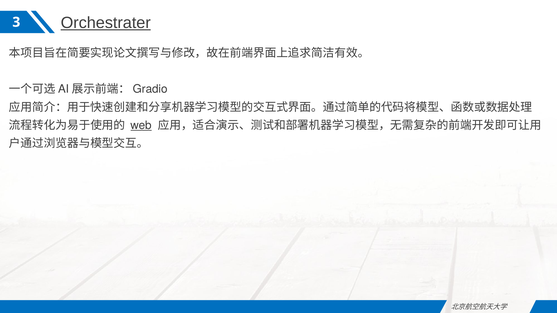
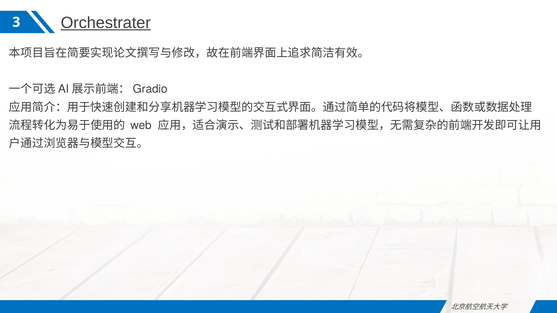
web underline: present -> none
